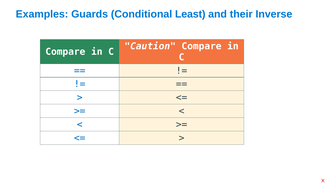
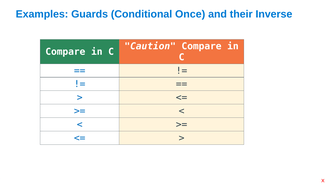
Least: Least -> Once
